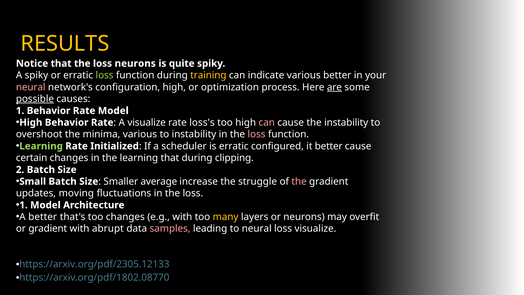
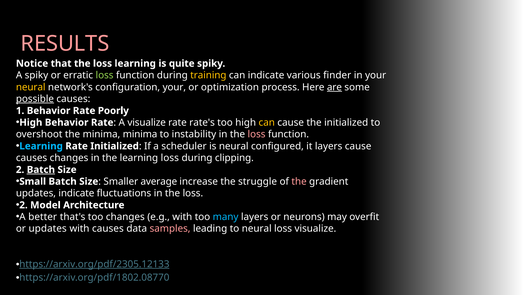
RESULTS colour: yellow -> pink
loss neurons: neurons -> learning
various better: better -> finder
neural at (31, 87) colour: pink -> yellow
configuration high: high -> your
Rate Model: Model -> Poorly
loss's: loss's -> rate's
can at (267, 122) colour: pink -> yellow
the instability: instability -> initialized
minima various: various -> minima
Learning at (41, 146) colour: light green -> light blue
is erratic: erratic -> neural
it better: better -> layers
certain at (32, 158): certain -> causes
learning that: that -> loss
Batch at (41, 170) underline: none -> present
updates moving: moving -> indicate
1 at (24, 205): 1 -> 2
many colour: yellow -> light blue
or gradient: gradient -> updates
with abrupt: abrupt -> causes
https://arxiv.org/pdf/2305.12133 underline: none -> present
